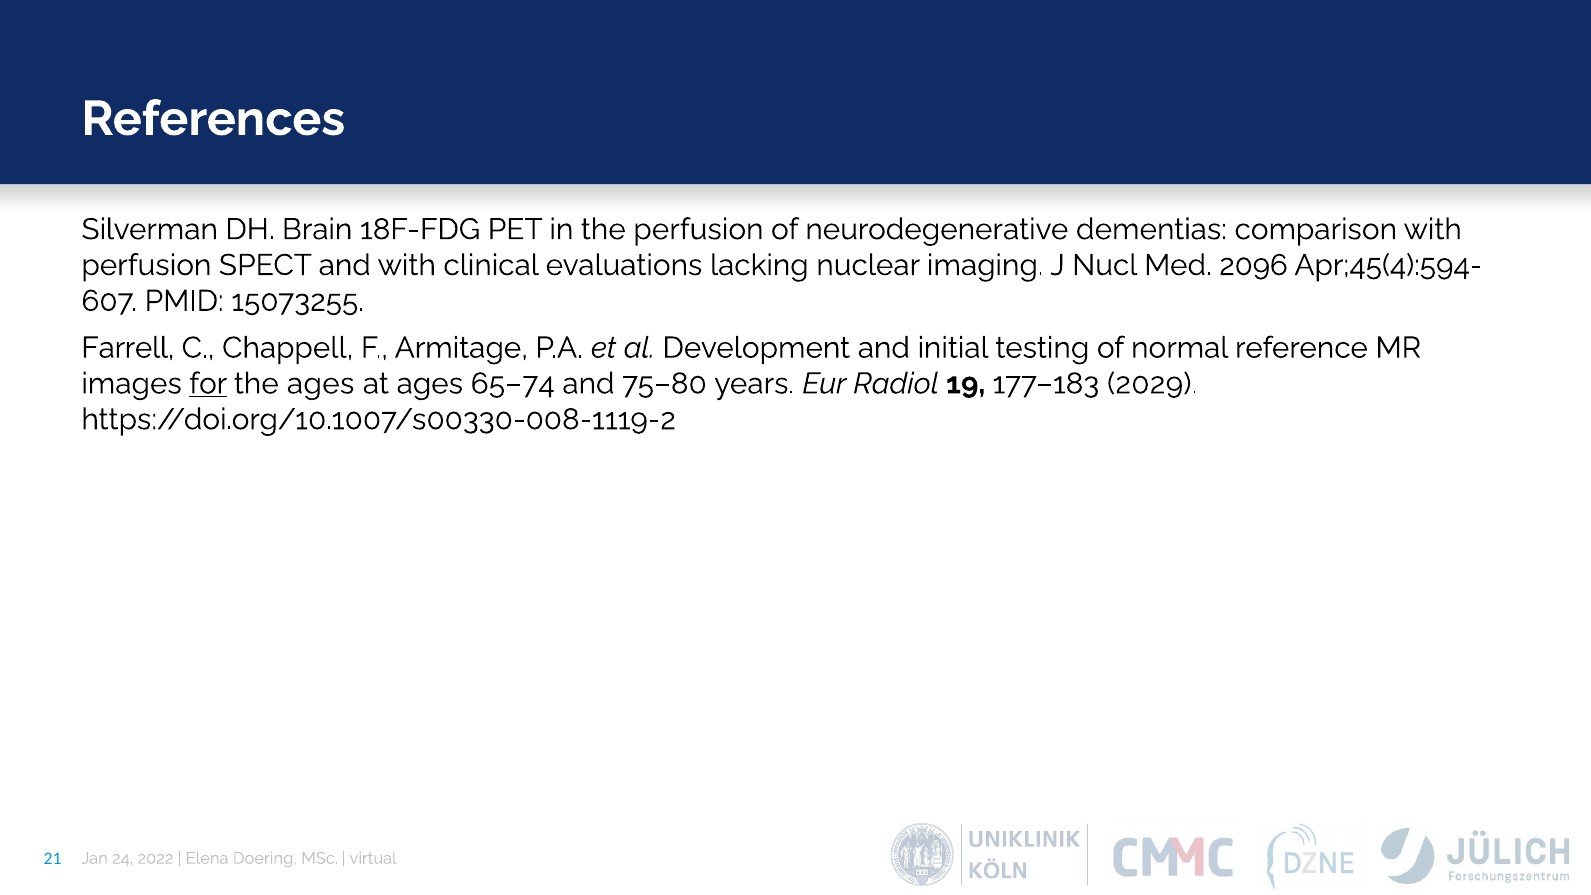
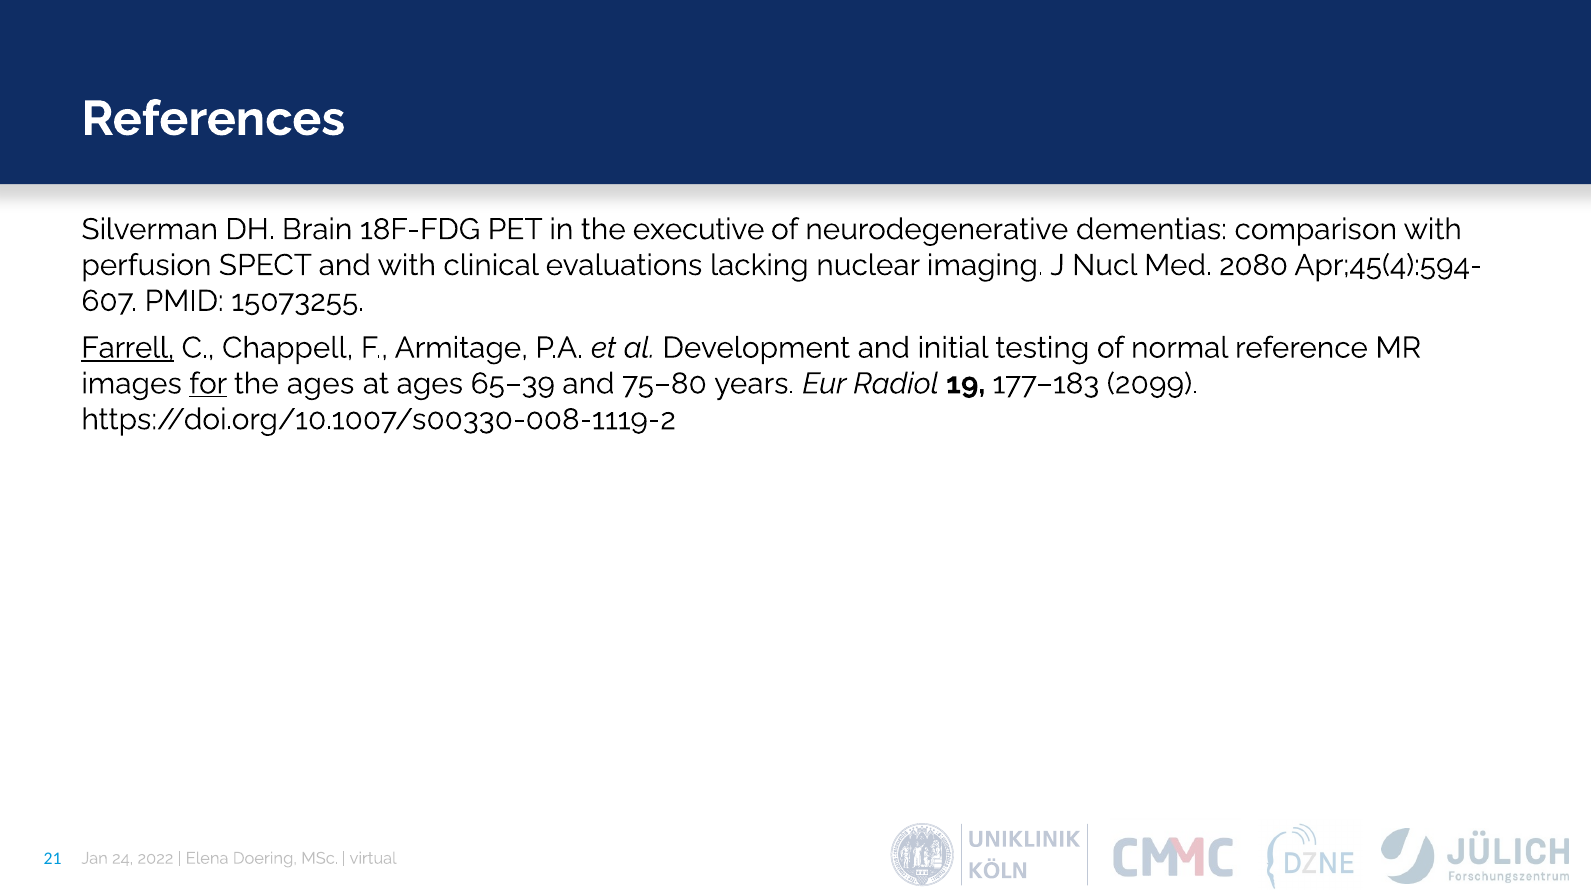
the perfusion: perfusion -> executive
2096: 2096 -> 2080
Farrell underline: none -> present
65–74: 65–74 -> 65–39
2029: 2029 -> 2099
